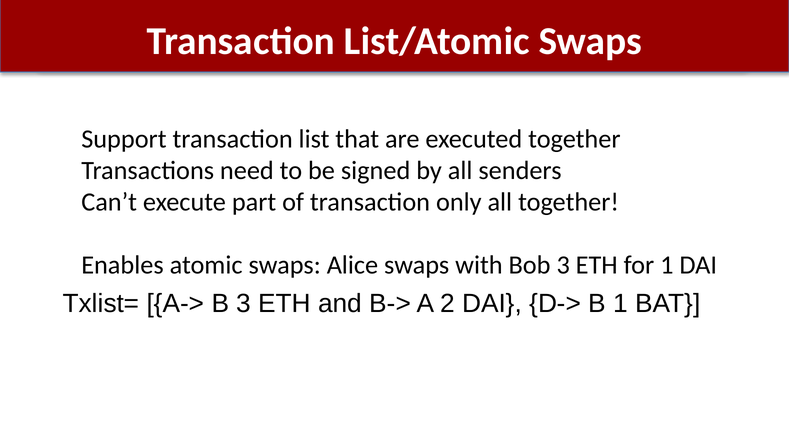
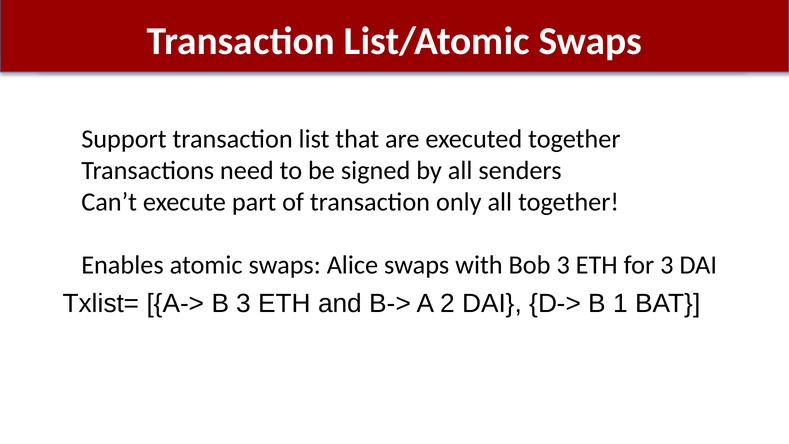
for 1: 1 -> 3
